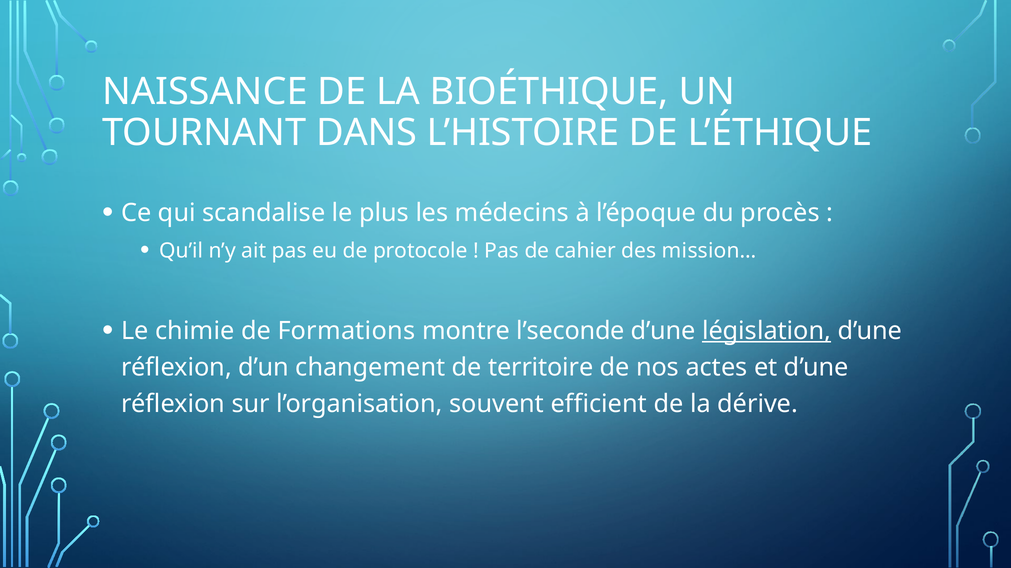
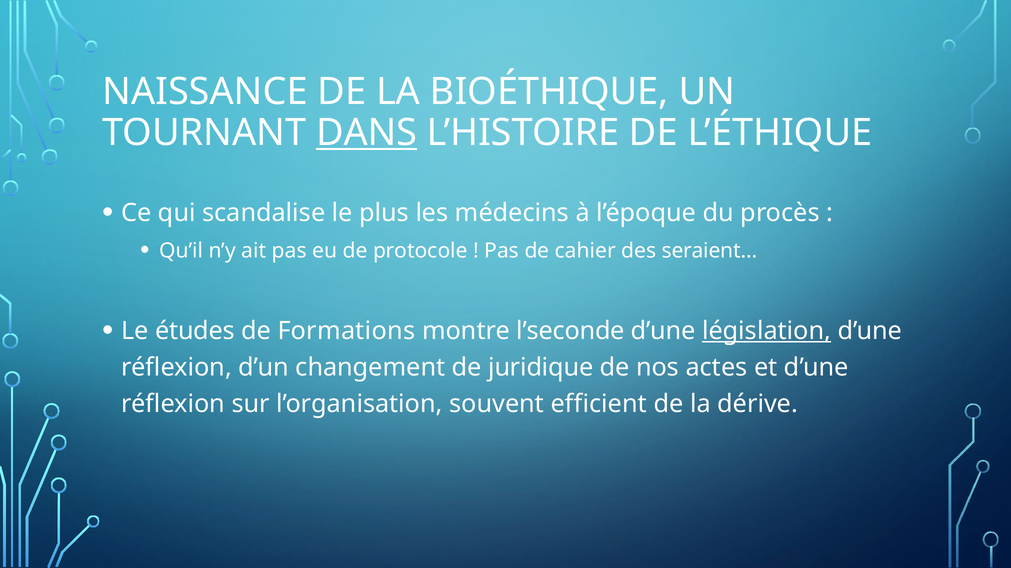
DANS underline: none -> present
mission…: mission… -> seraient…
chimie: chimie -> études
territoire: territoire -> juridique
